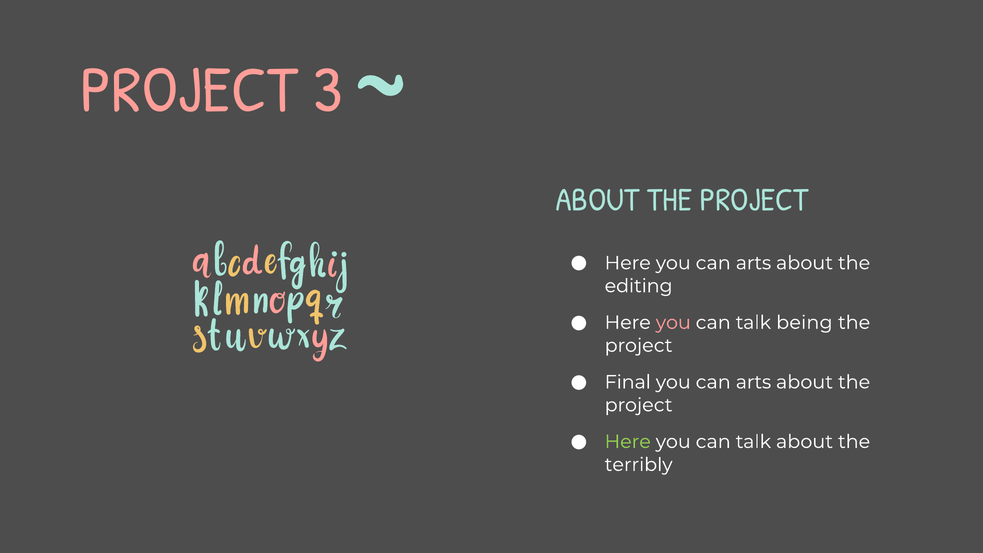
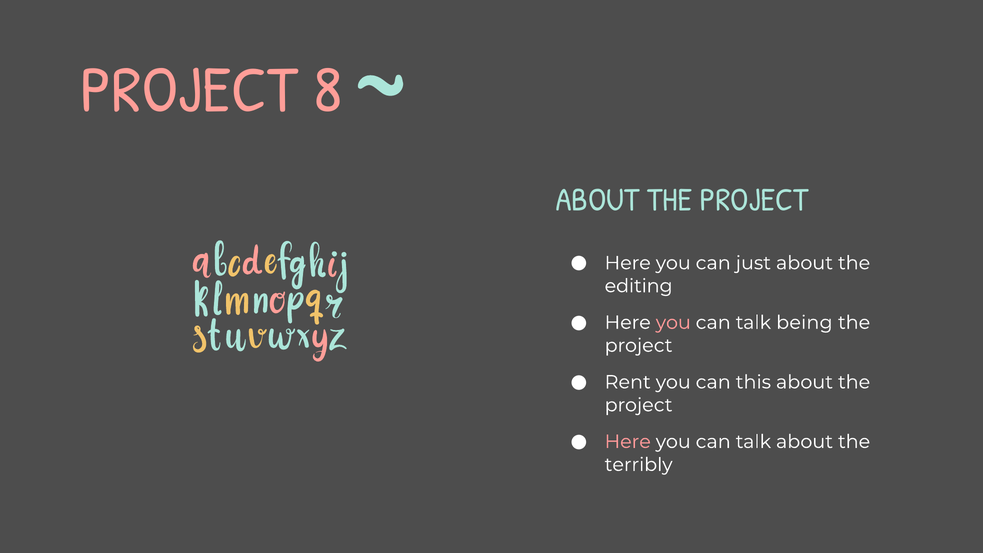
3: 3 -> 8
Here you can arts: arts -> just
Final: Final -> Rent
arts at (753, 382): arts -> this
Here at (628, 442) colour: light green -> pink
